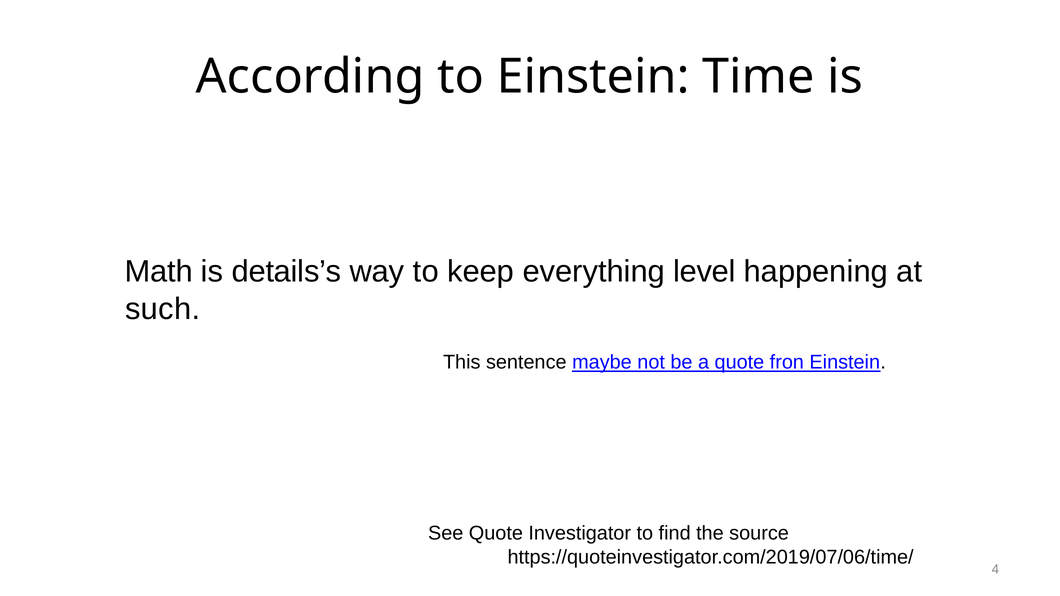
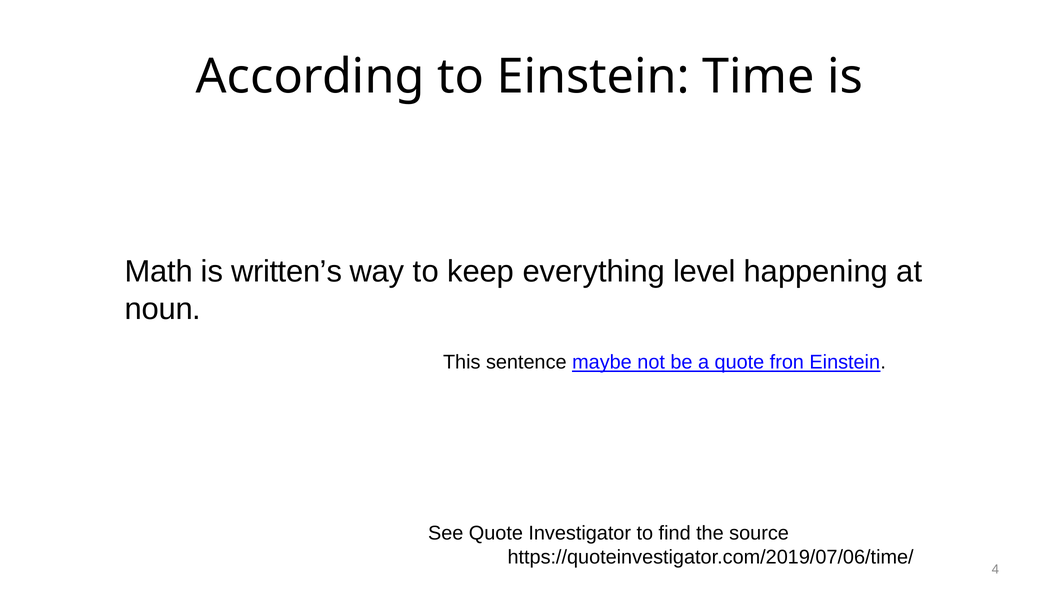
details’s: details’s -> written’s
such: such -> noun
